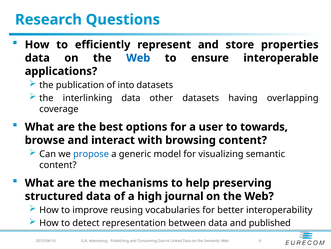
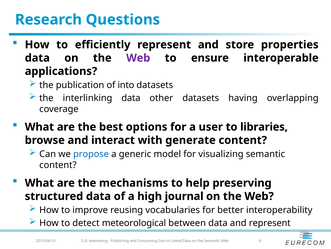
Web at (138, 58) colour: blue -> purple
towards: towards -> libraries
browsing: browsing -> generate
representation: representation -> meteorological
and published: published -> represent
